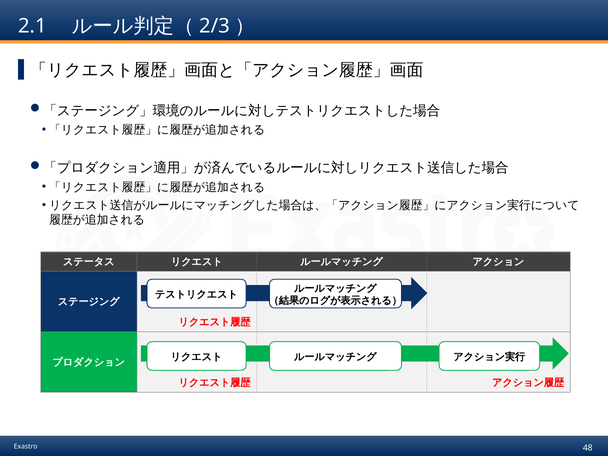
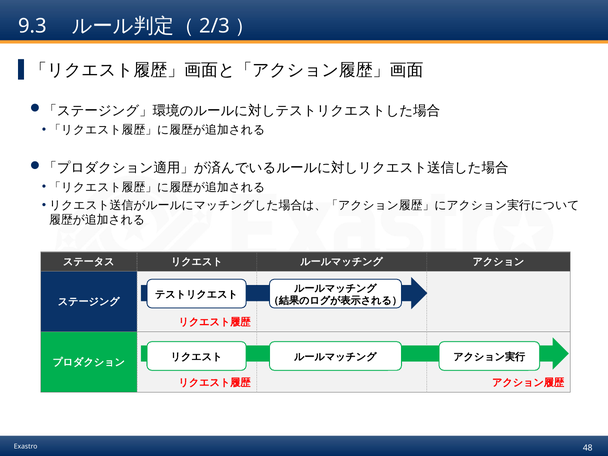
2.1: 2.1 -> 9.3
